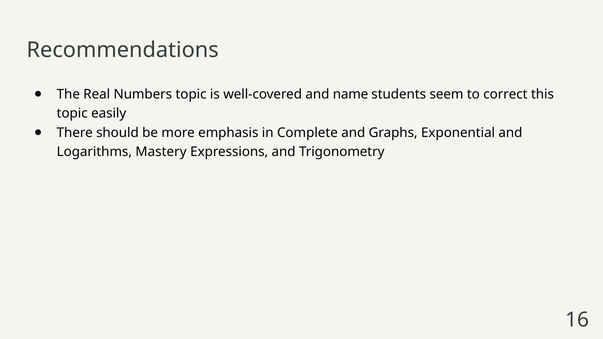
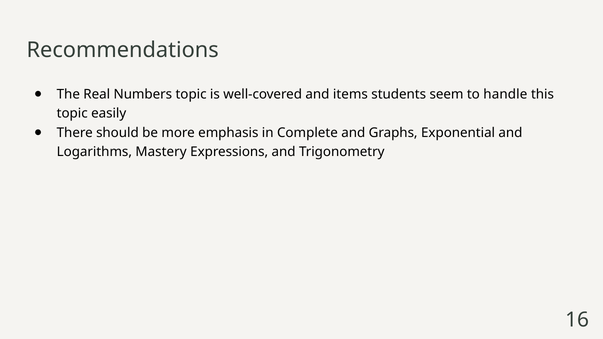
name: name -> items
correct: correct -> handle
